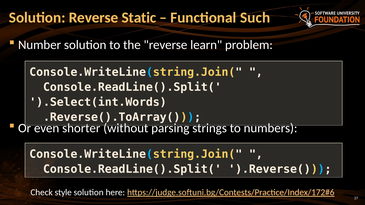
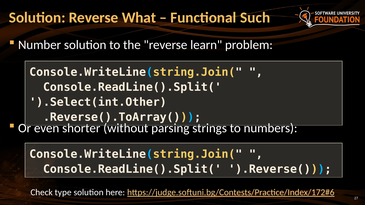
Static: Static -> What
).Select(int.Words: ).Select(int.Words -> ).Select(int.Other
style: style -> type
